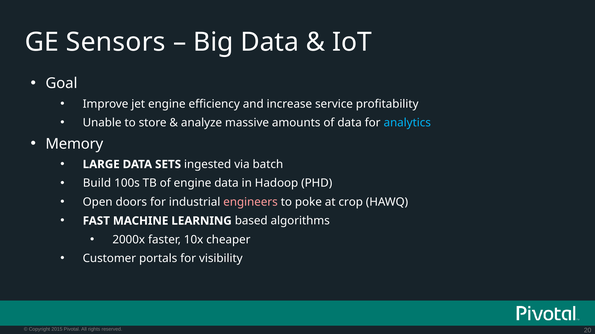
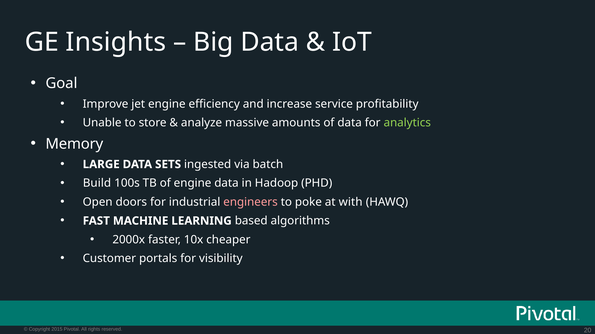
Sensors: Sensors -> Insights
analytics colour: light blue -> light green
crop: crop -> with
